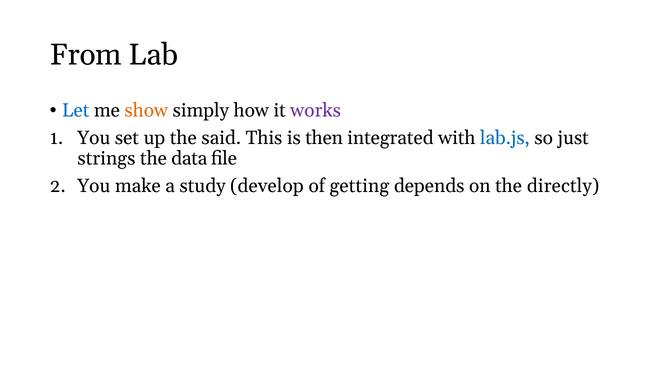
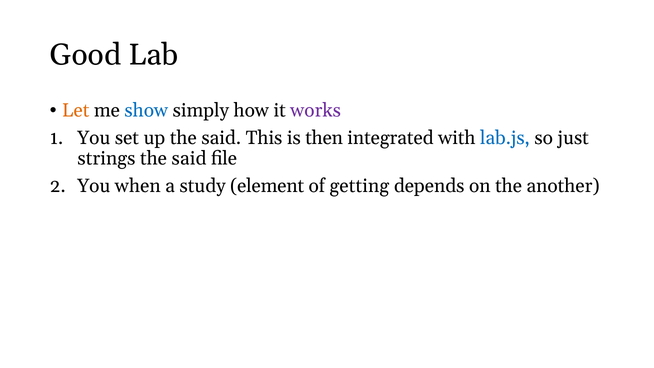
From: From -> Good
Let colour: blue -> orange
show colour: orange -> blue
data at (189, 159): data -> said
make: make -> when
develop: develop -> element
directly: directly -> another
